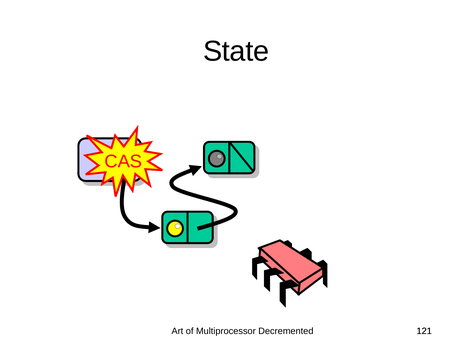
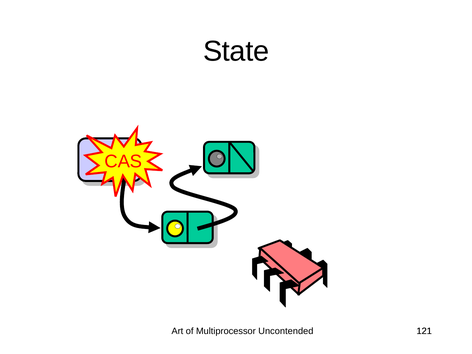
Decremented: Decremented -> Uncontended
